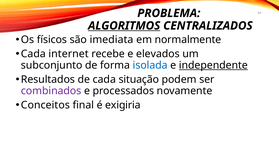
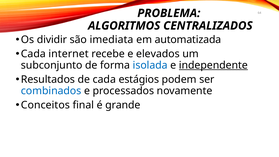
ALGORITMOS underline: present -> none
físicos: físicos -> dividir
normalmente: normalmente -> automatizada
situação: situação -> estágios
combinados colour: purple -> blue
exigiria: exigiria -> grande
